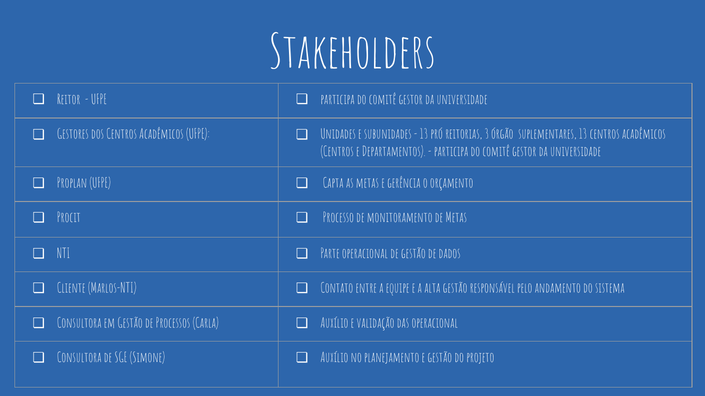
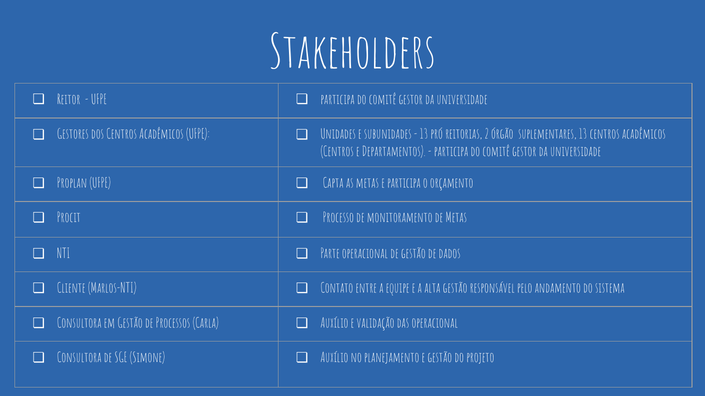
3: 3 -> 2
e gerência: gerência -> participa
